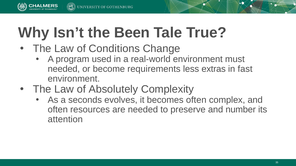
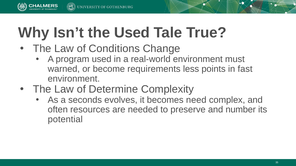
the Been: Been -> Used
needed at (64, 69): needed -> warned
extras: extras -> points
Absolutely: Absolutely -> Determine
becomes often: often -> need
attention: attention -> potential
